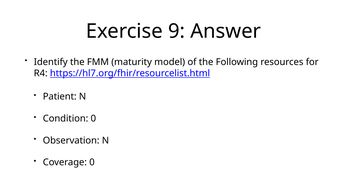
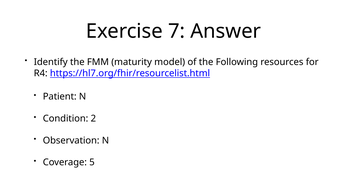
9: 9 -> 7
Condition 0: 0 -> 2
Coverage 0: 0 -> 5
